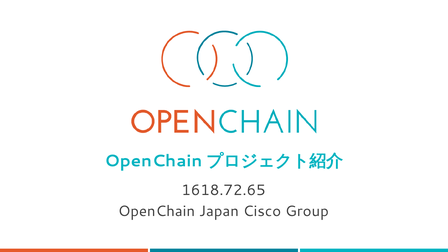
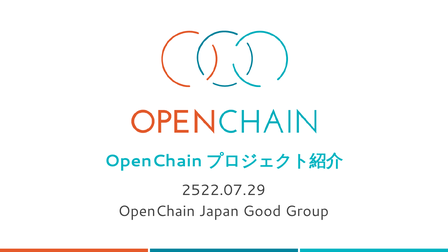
1618.72.65: 1618.72.65 -> 2522.07.29
Cisco: Cisco -> Good
